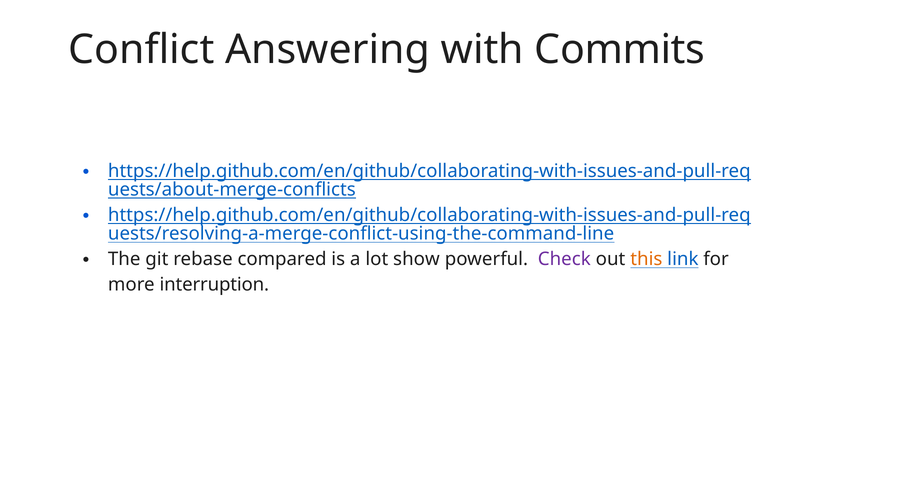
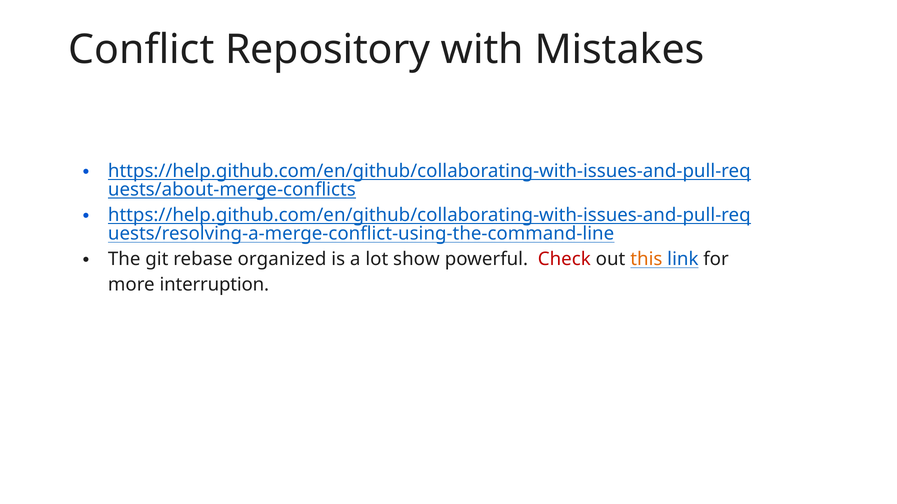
Answering: Answering -> Repository
Commits: Commits -> Mistakes
compared: compared -> organized
Check colour: purple -> red
